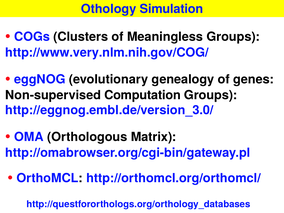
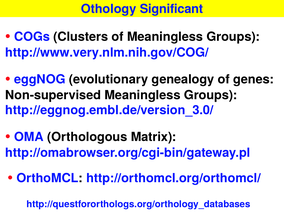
Simulation: Simulation -> Significant
Non-supervised Computation: Computation -> Meaningless
